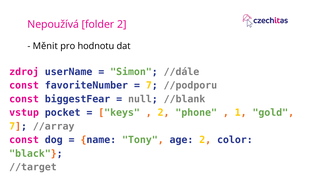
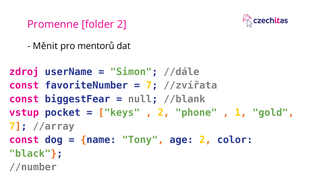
Nepoužívá: Nepoužívá -> Promenne
hodnotu: hodnotu -> mentorů
//podporu: //podporu -> //zvířata
//target: //target -> //number
